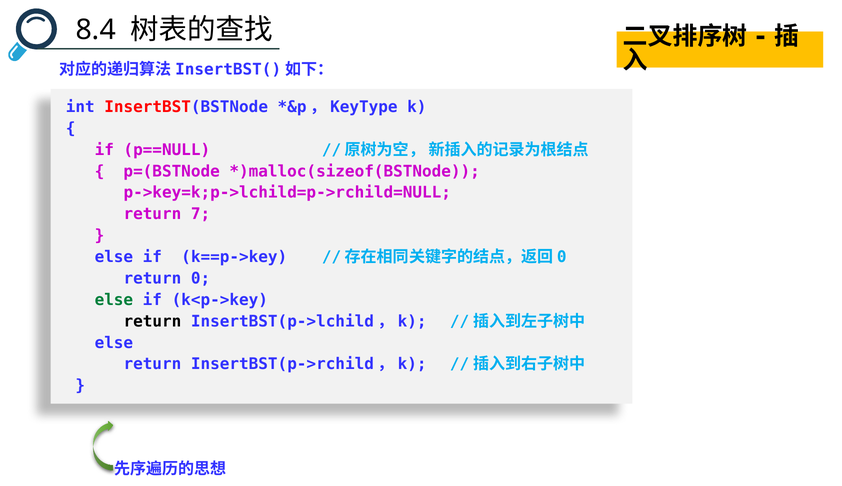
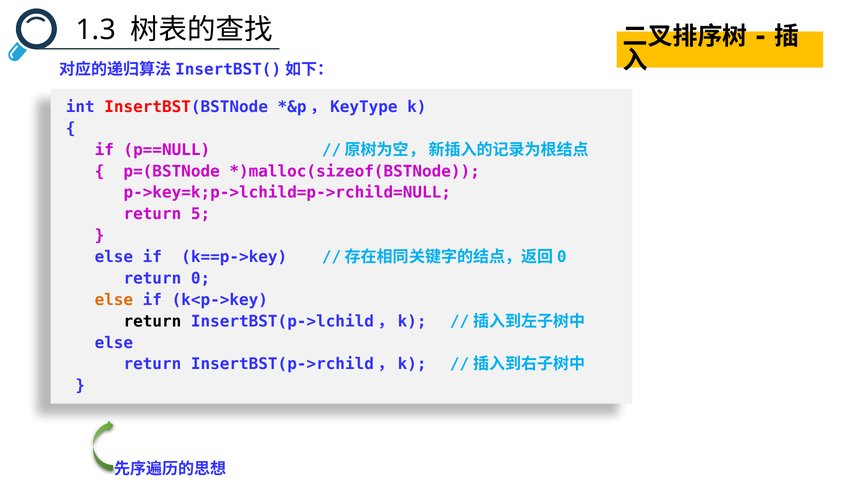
8.4: 8.4 -> 1.3
7: 7 -> 5
else at (114, 300) colour: green -> orange
